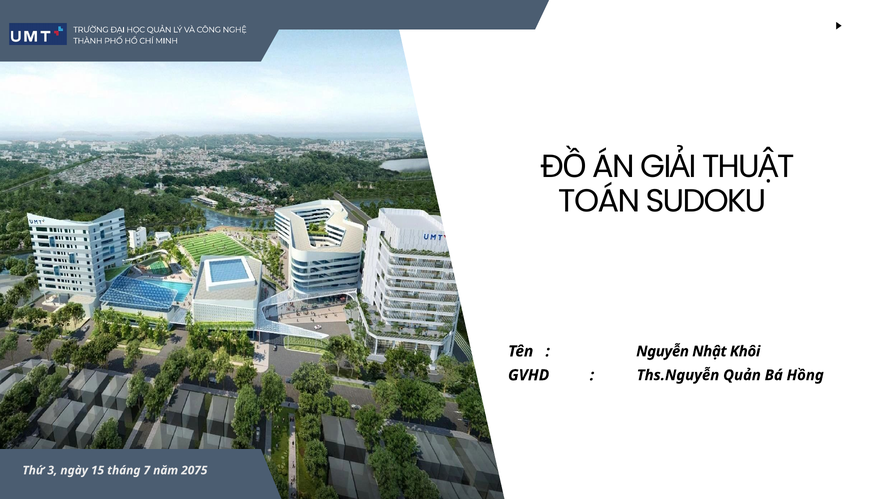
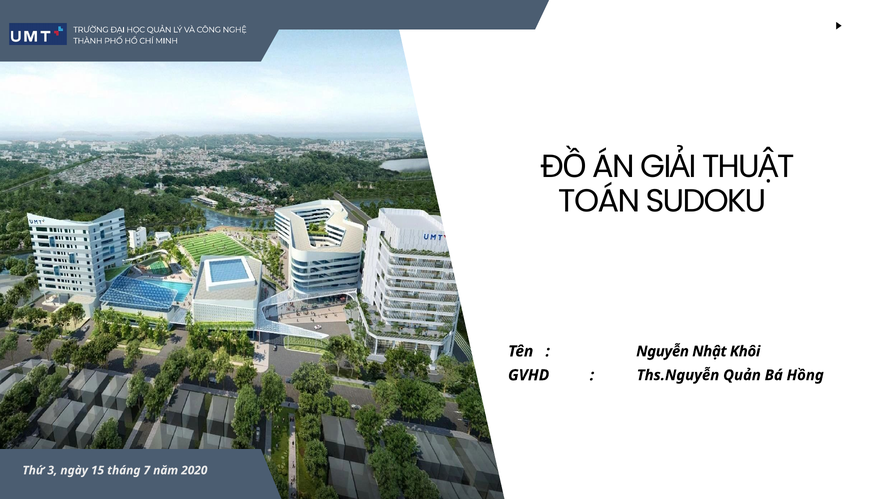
2075: 2075 -> 2020
